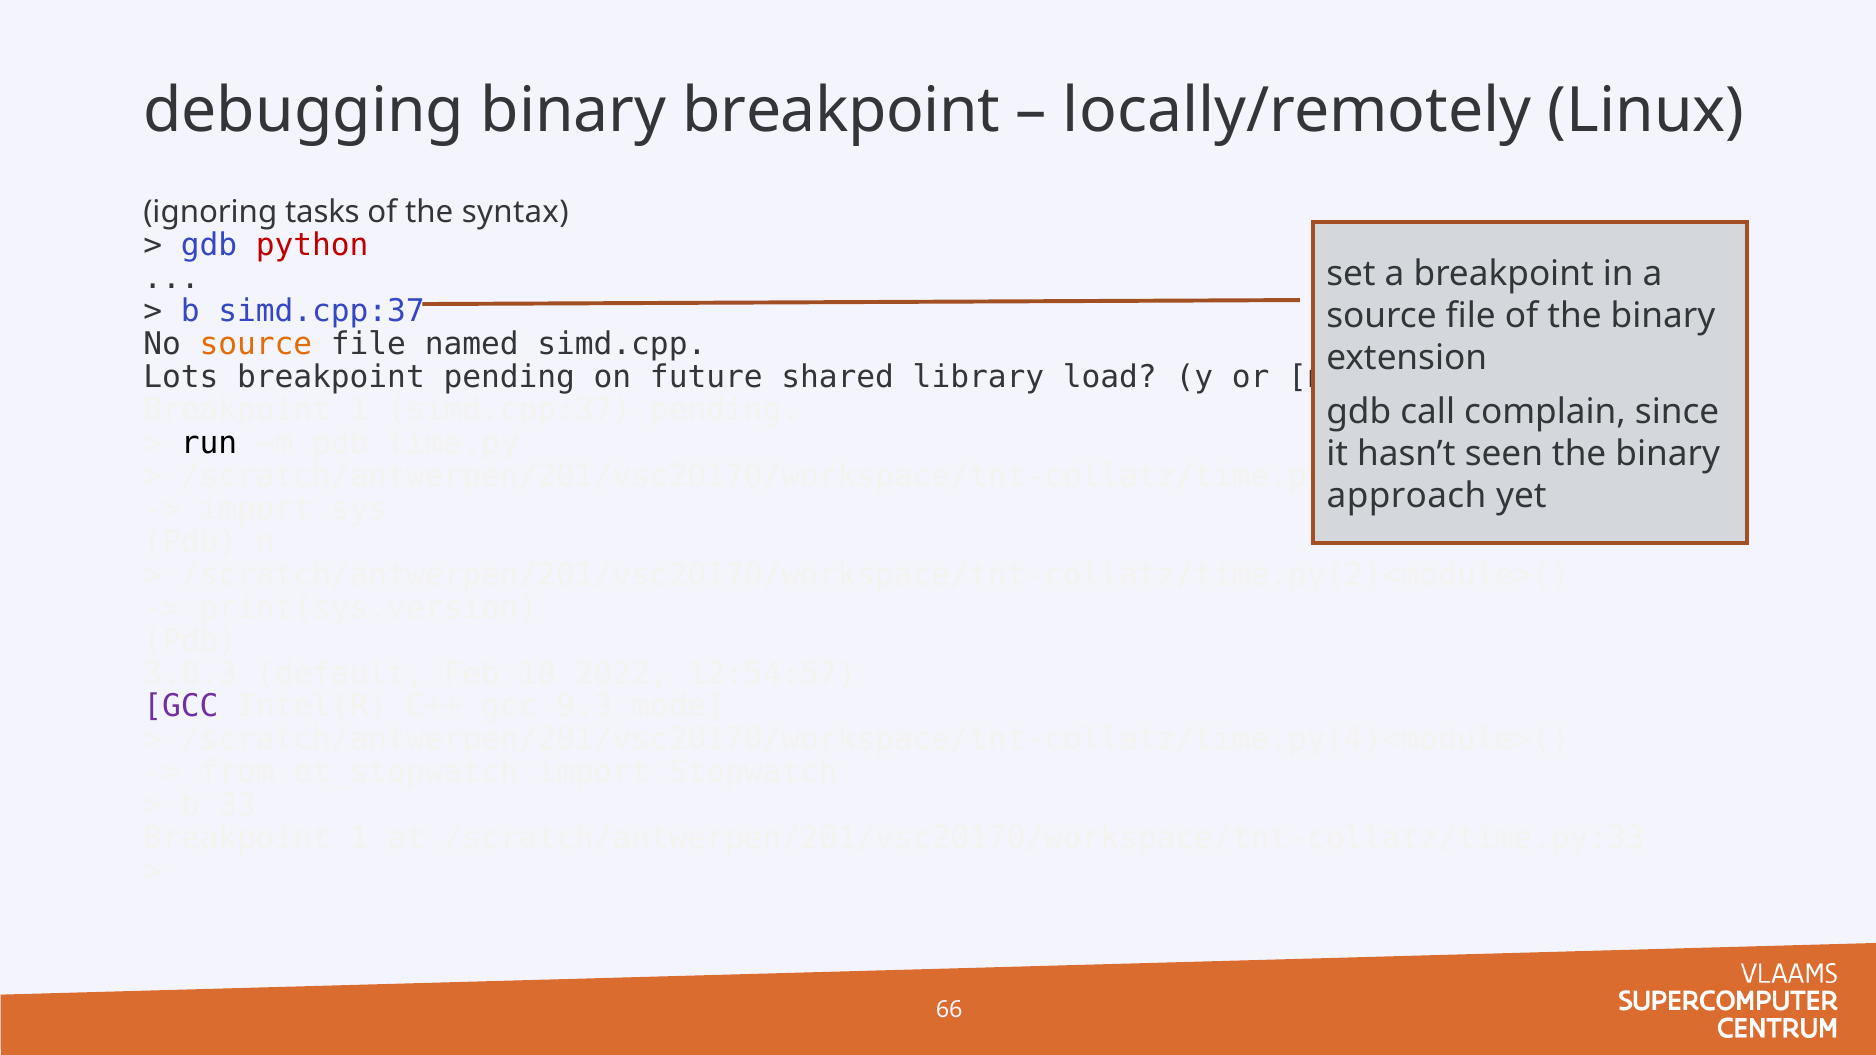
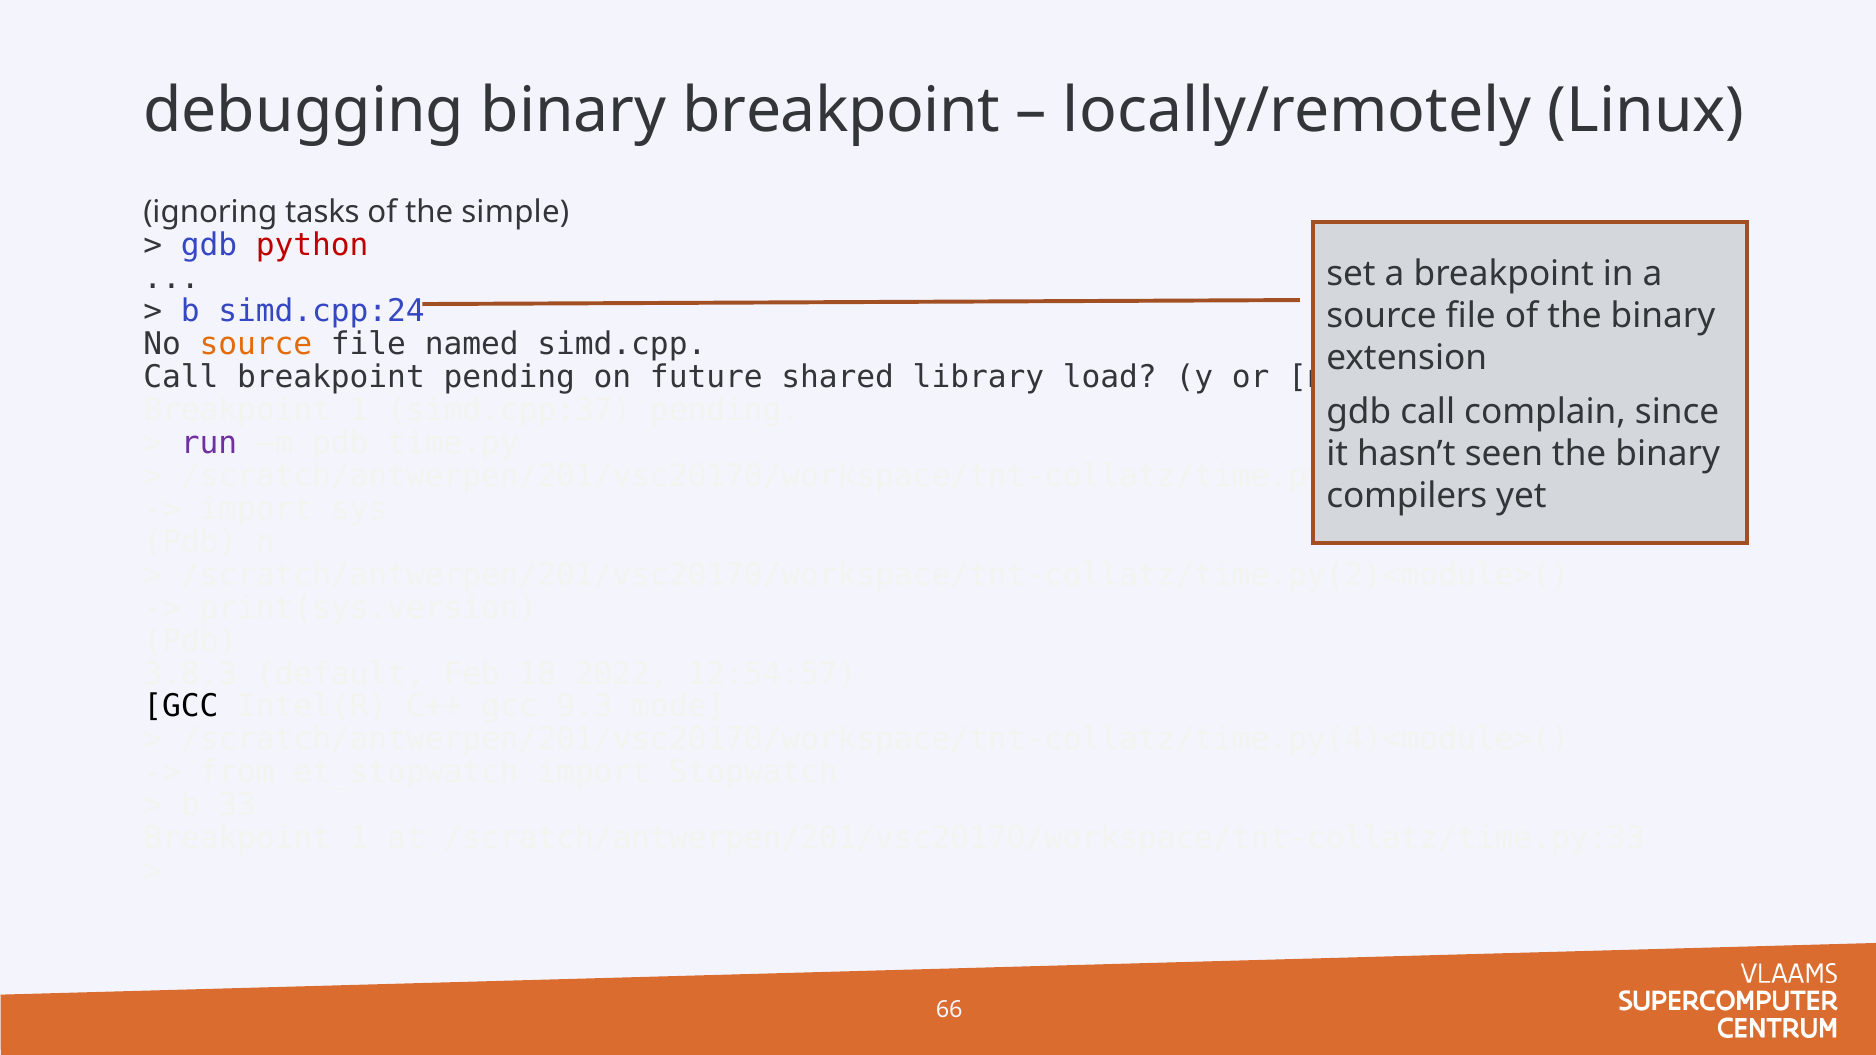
syntax: syntax -> simple
b simd.cpp:37: simd.cpp:37 -> simd.cpp:24
Lots at (181, 377): Lots -> Call
run colour: black -> purple
approach: approach -> compilers
GCC at (181, 707) colour: purple -> black
